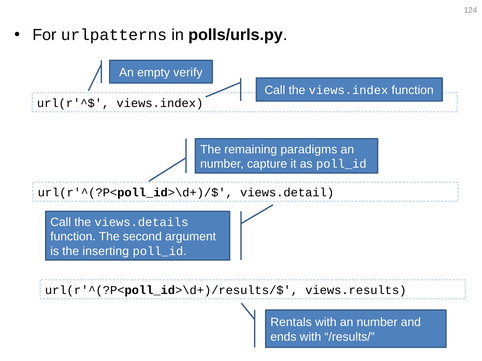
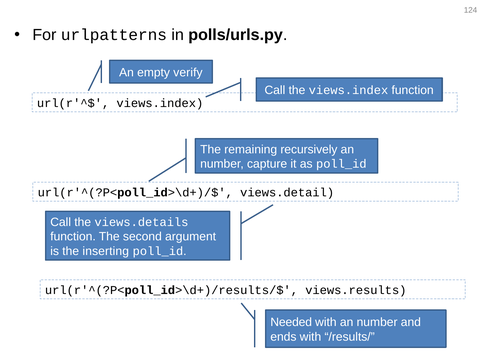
paradigms: paradigms -> recursively
Rentals: Rentals -> Needed
